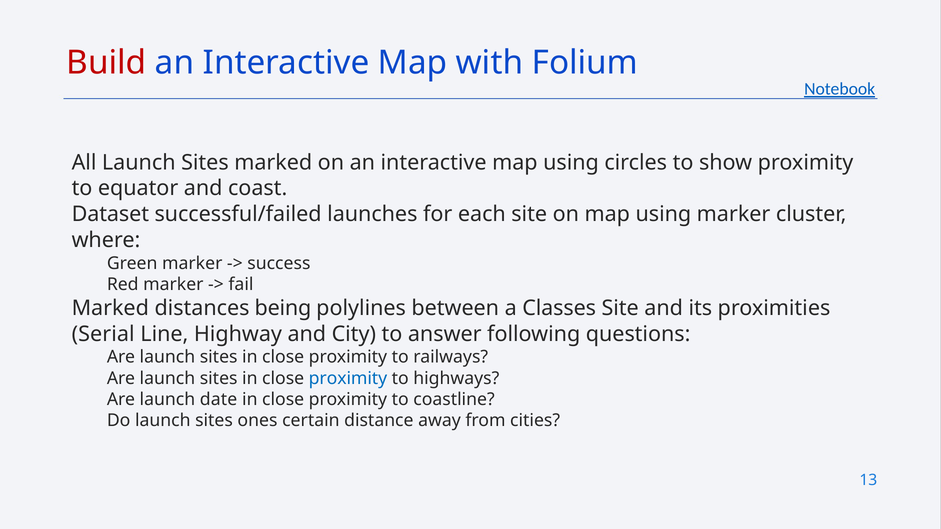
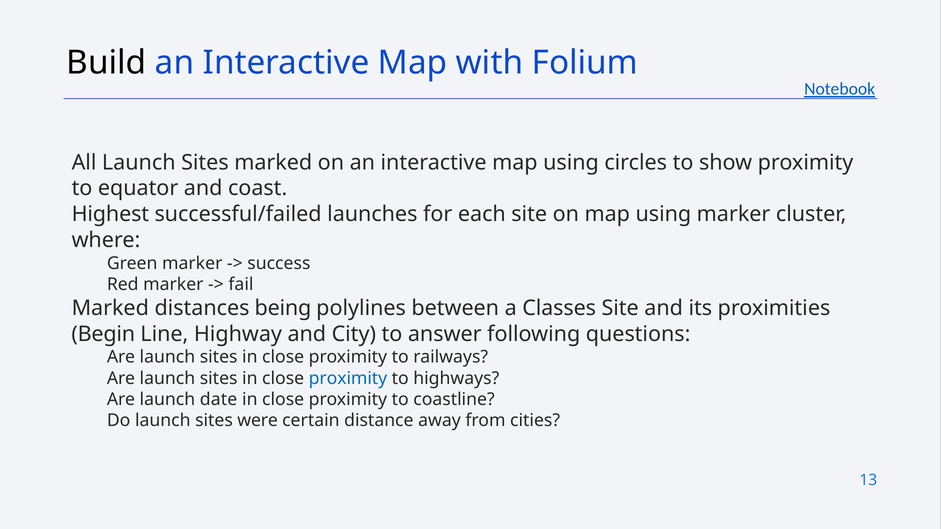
Build colour: red -> black
Dataset: Dataset -> Highest
Serial: Serial -> Begin
ones: ones -> were
